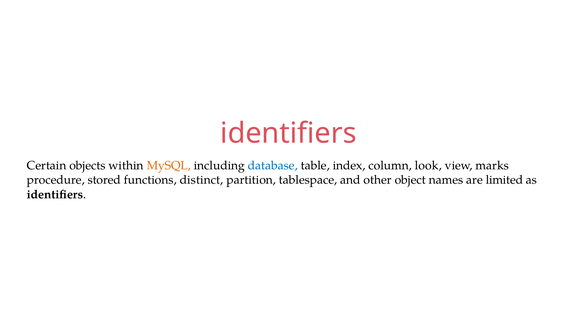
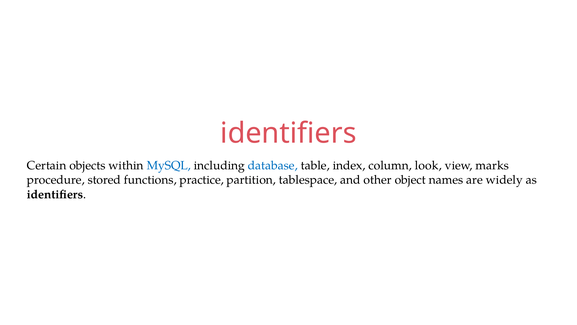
MySQL colour: orange -> blue
distinct: distinct -> practice
limited: limited -> widely
